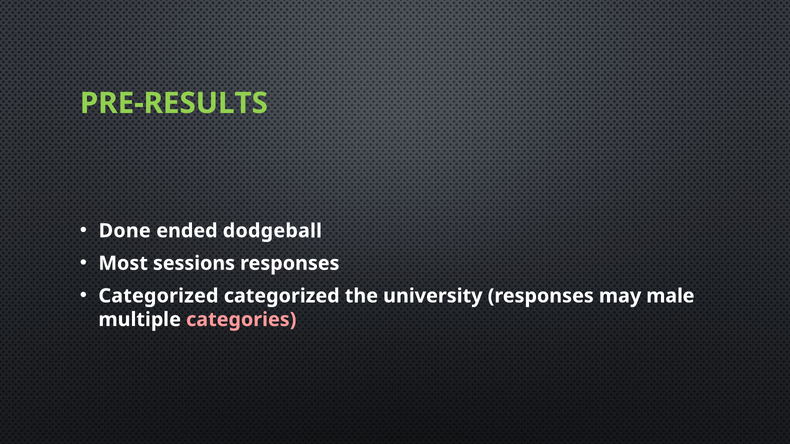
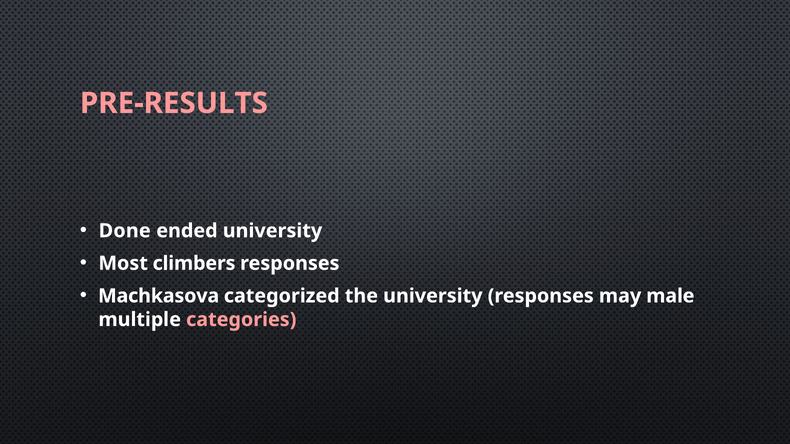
PRE-RESULTS colour: light green -> pink
ended dodgeball: dodgeball -> university
sessions: sessions -> climbers
Categorized at (158, 296): Categorized -> Machkasova
